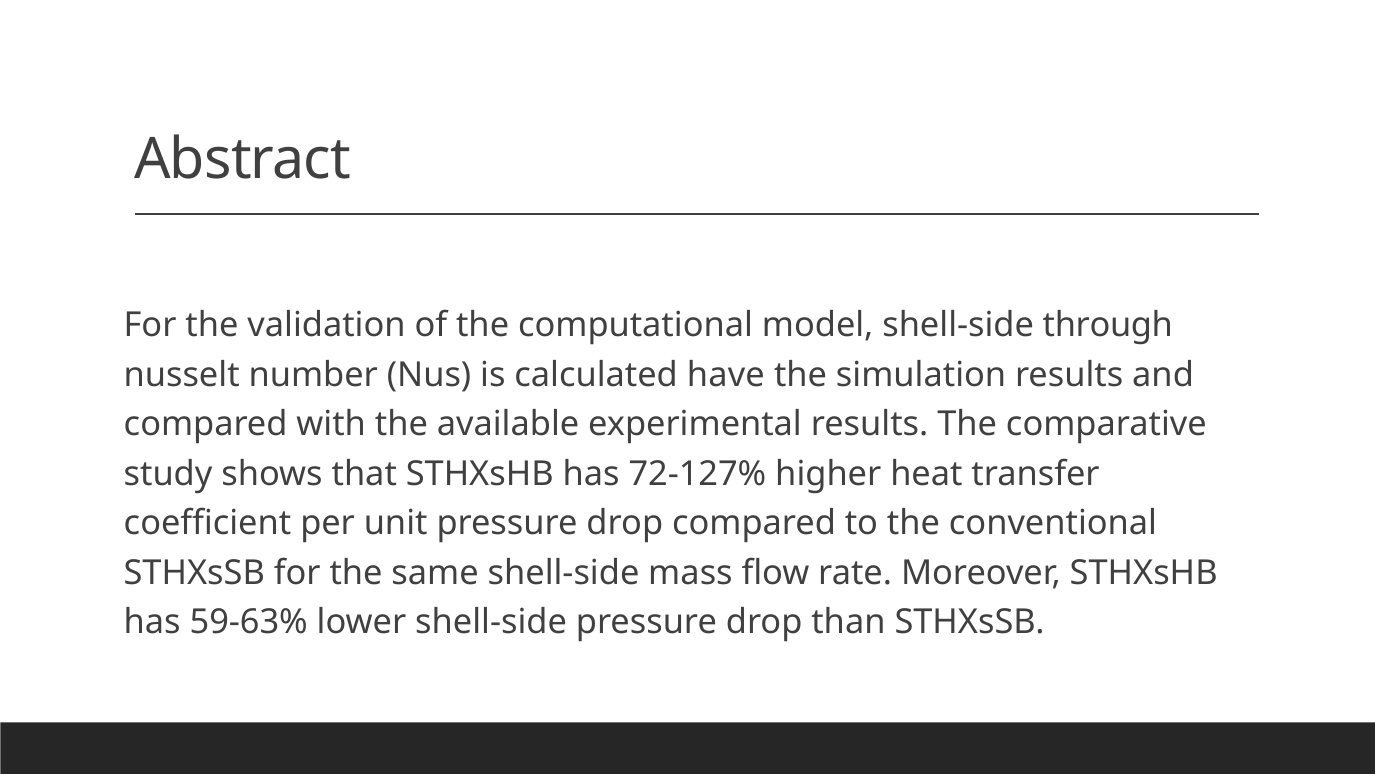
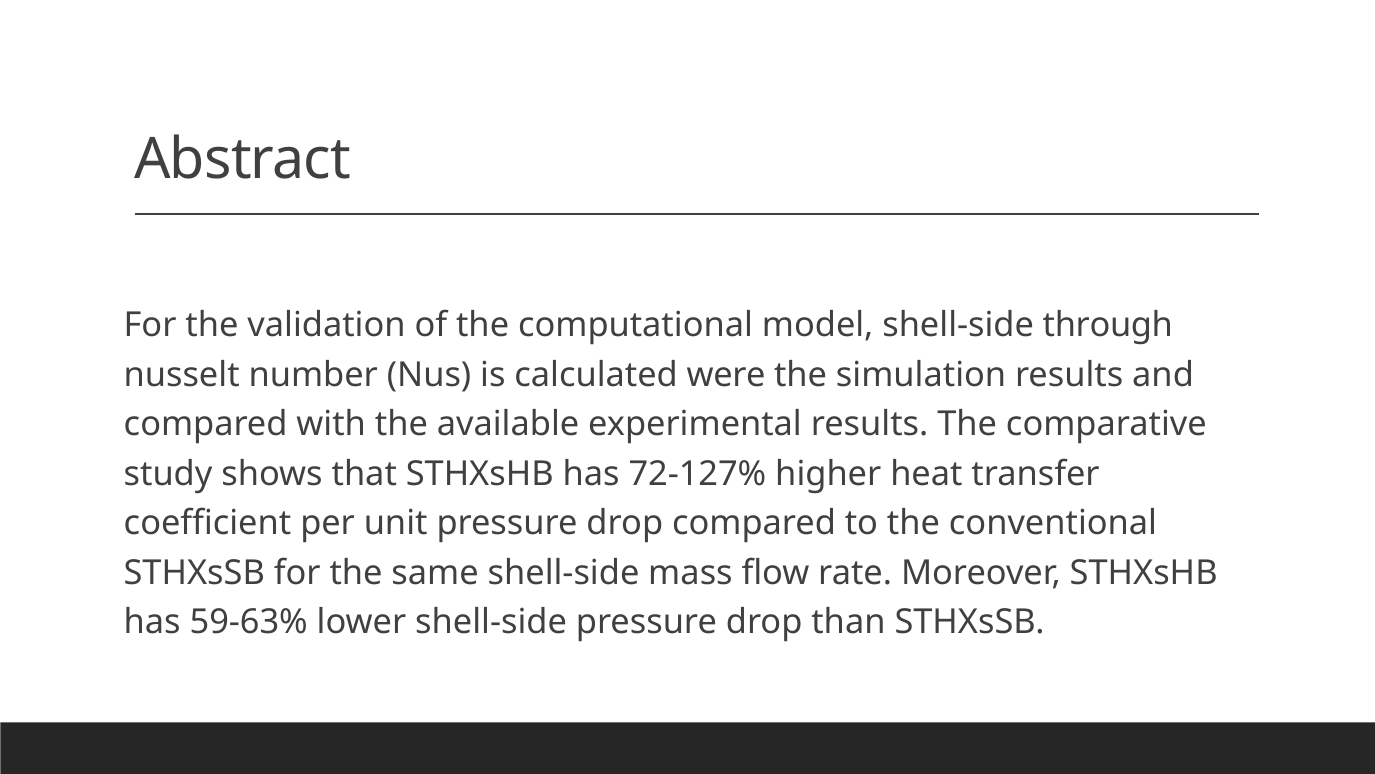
have: have -> were
